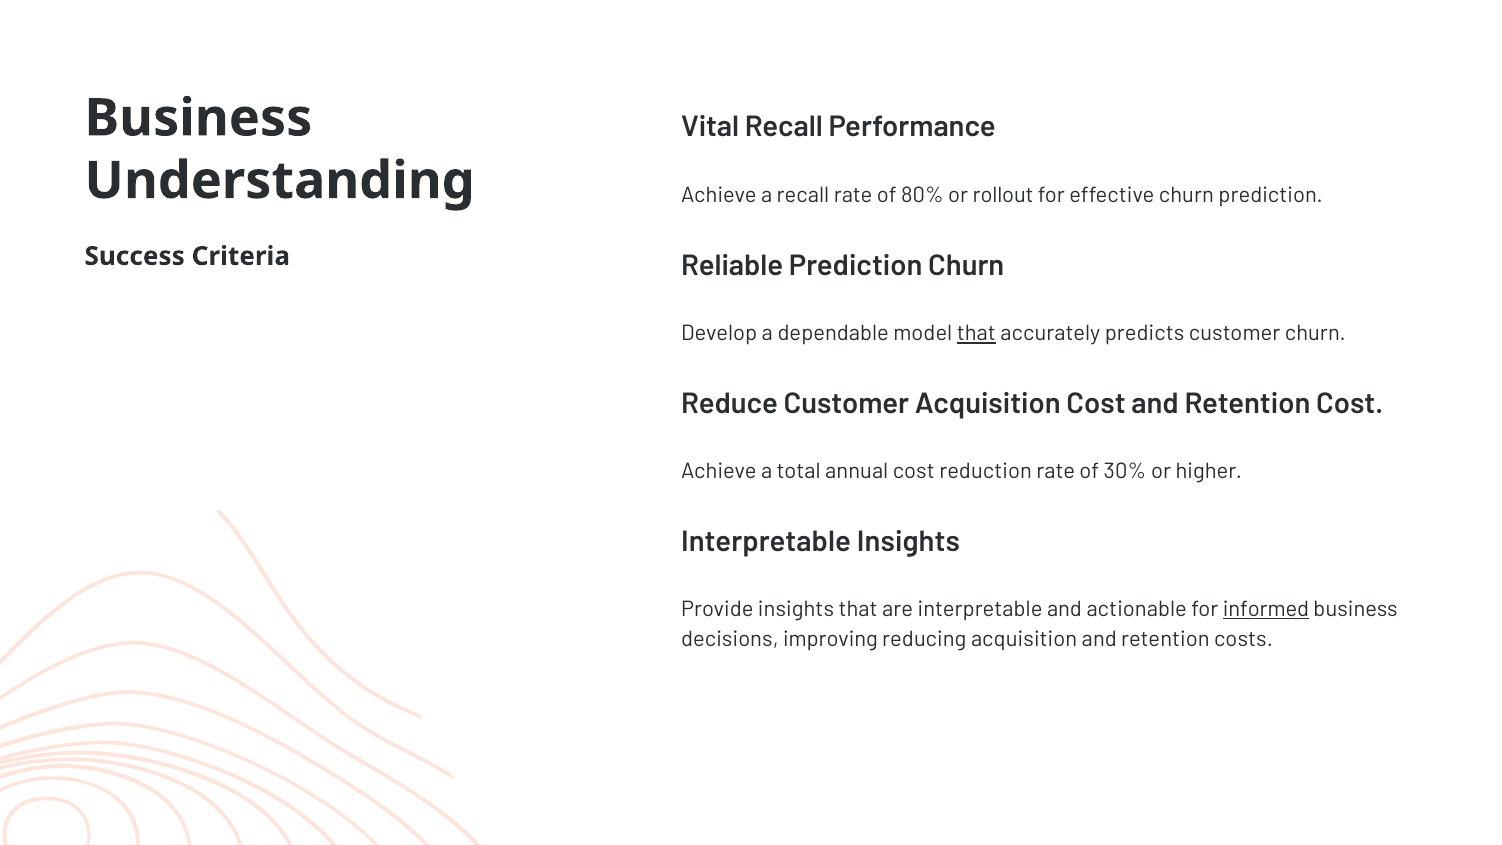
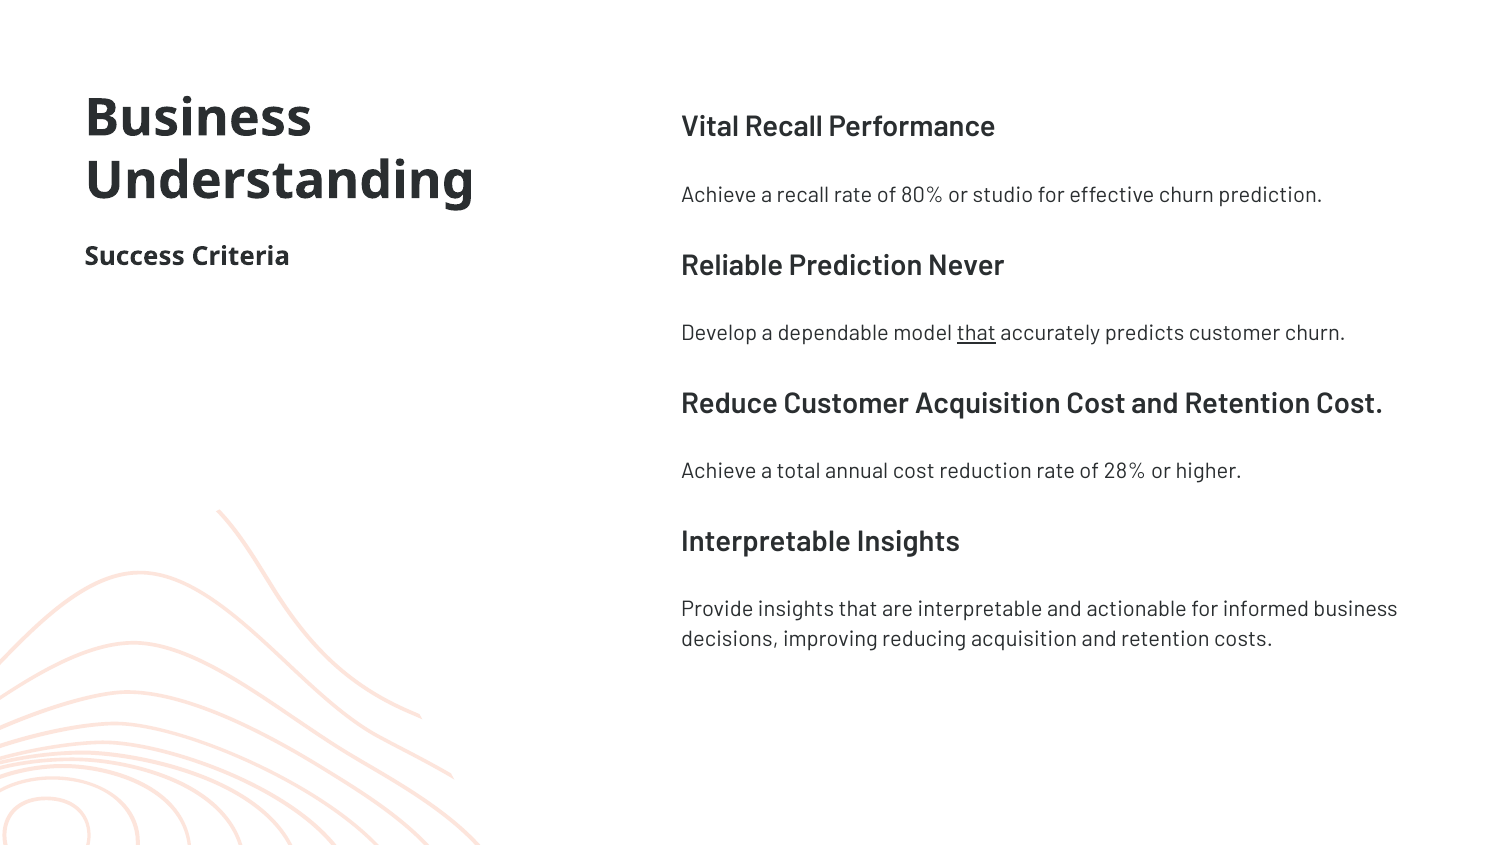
rollout: rollout -> studio
Prediction Churn: Churn -> Never
30%: 30% -> 28%
informed underline: present -> none
